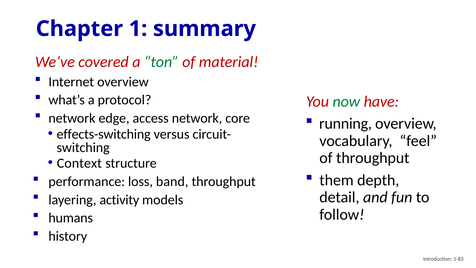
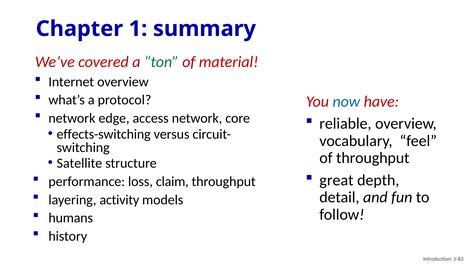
now colour: green -> blue
running: running -> reliable
Context: Context -> Satellite
them: them -> great
band: band -> claim
